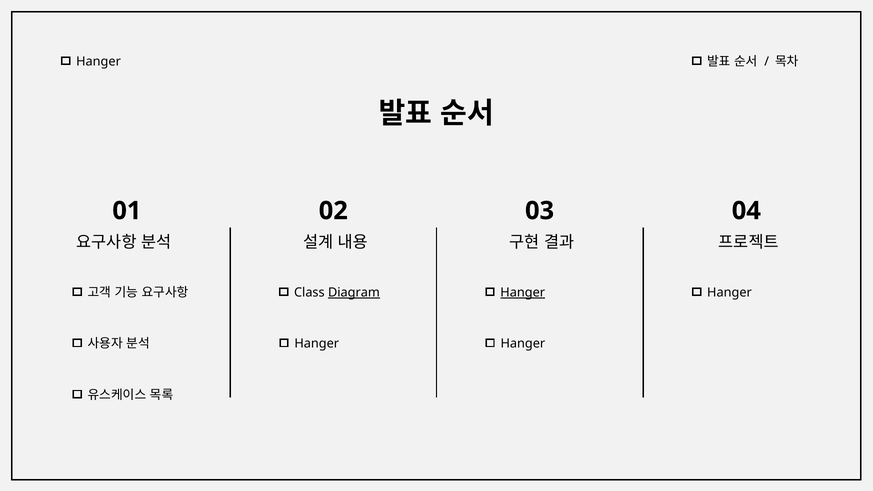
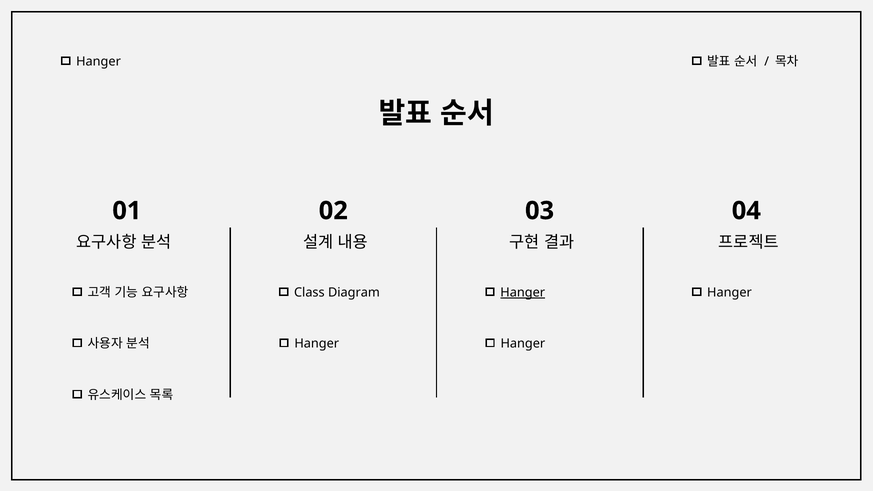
Diagram underline: present -> none
